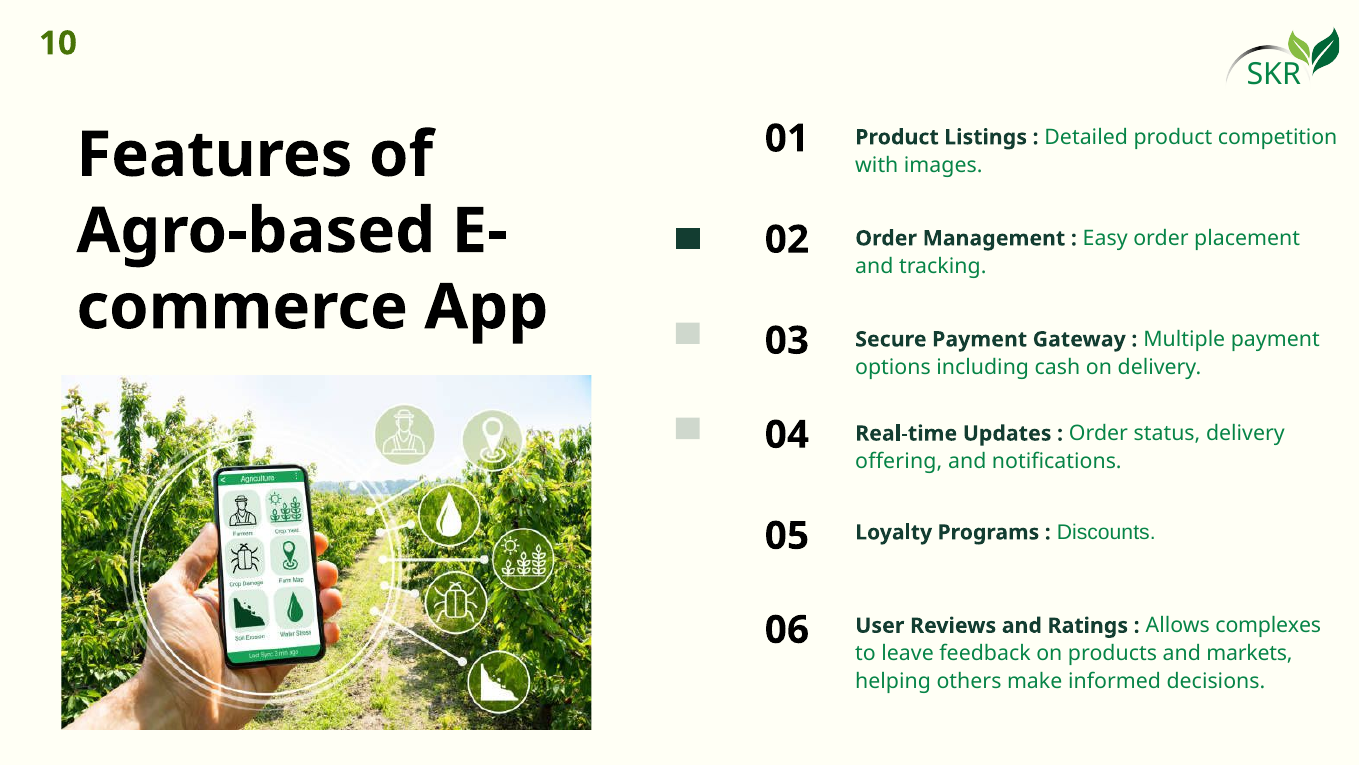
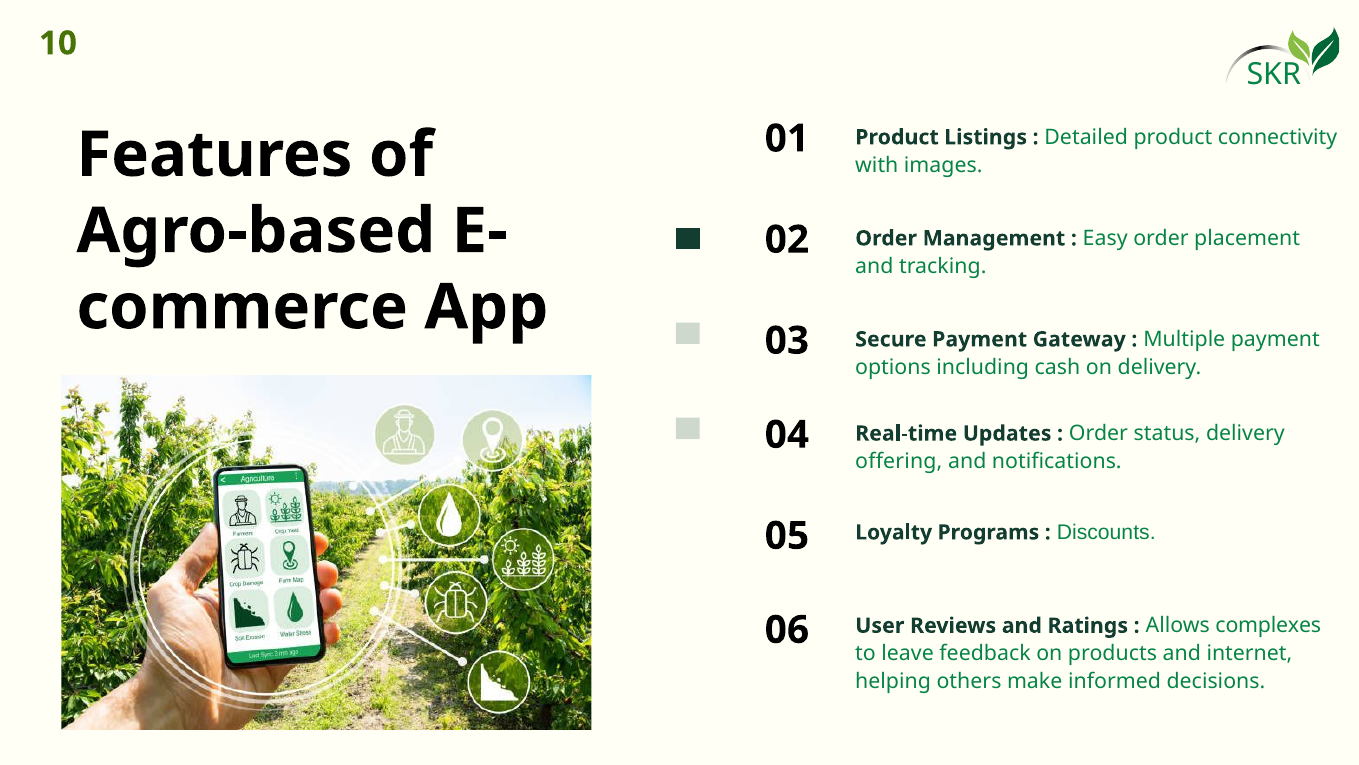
competition: competition -> connectivity
markets: markets -> internet
